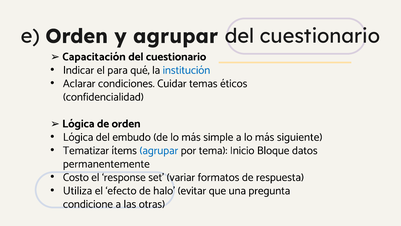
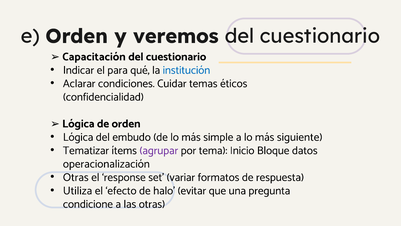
y agrupar: agrupar -> veremos
agrupar at (159, 150) colour: blue -> purple
permanentemente: permanentemente -> operacionalización
Costo at (76, 177): Costo -> Otras
